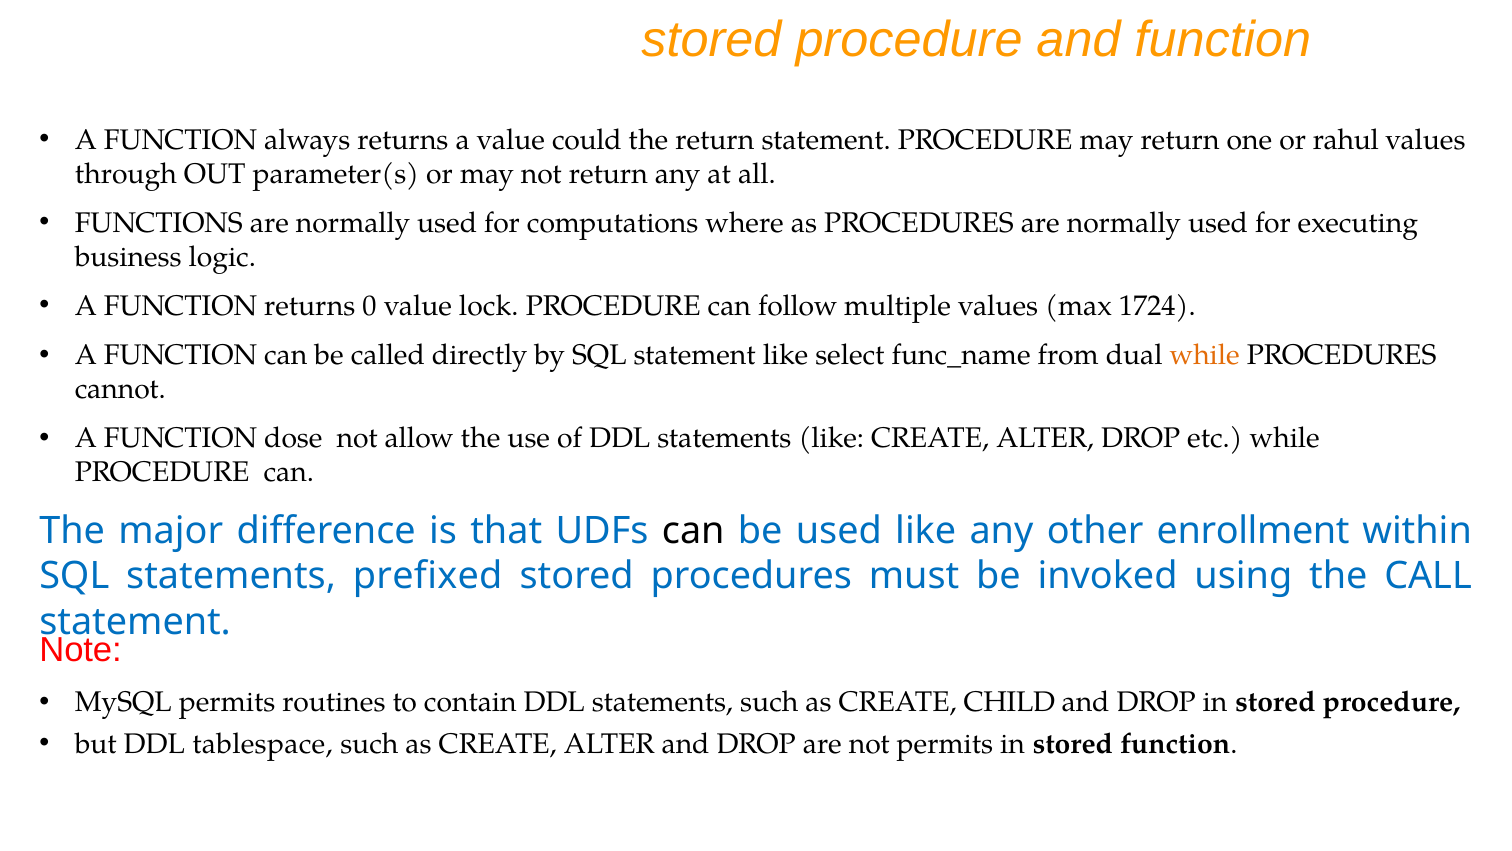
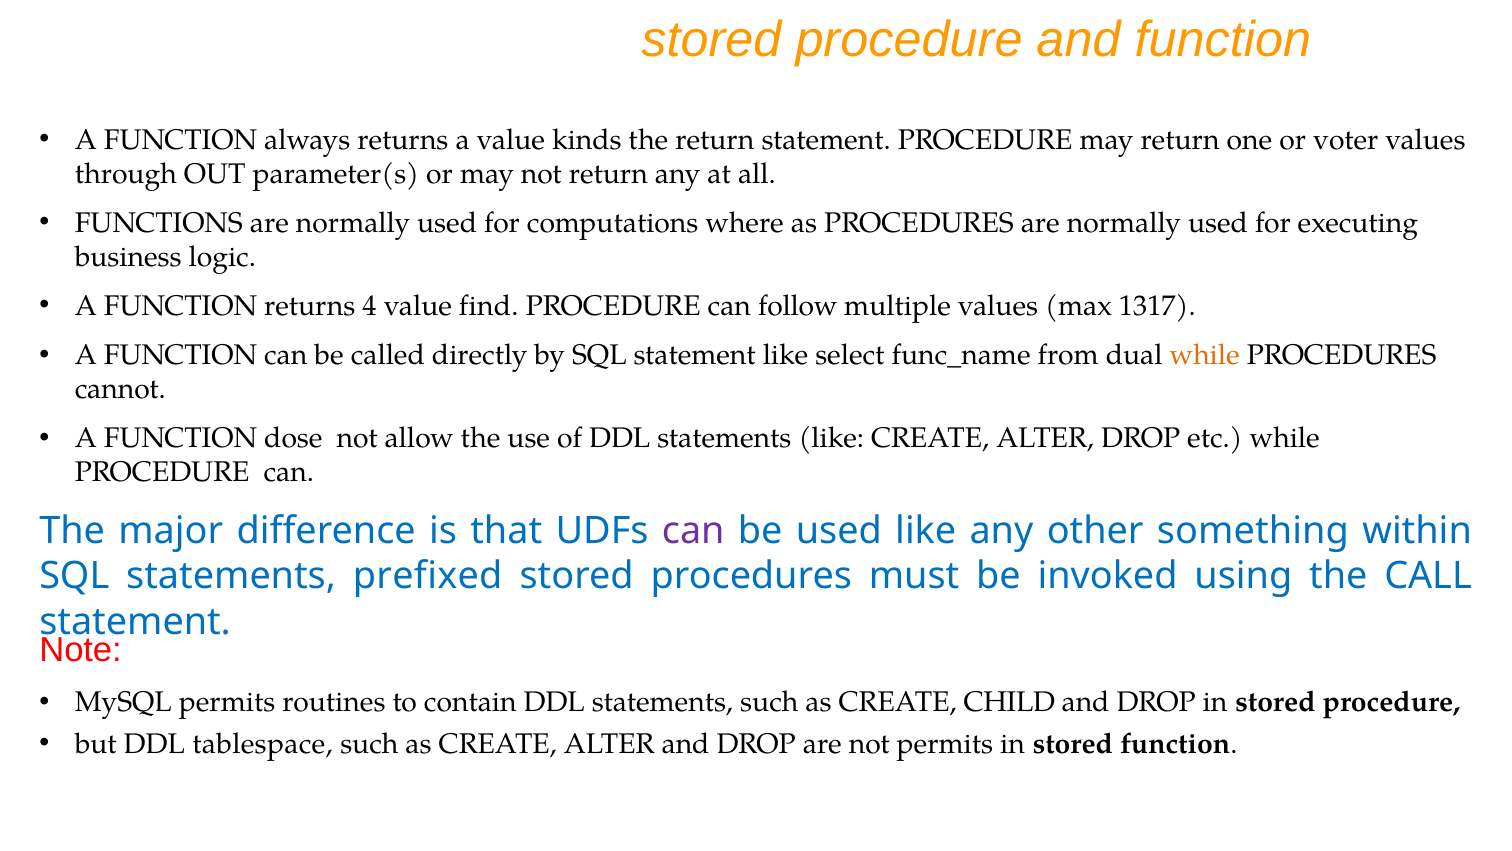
could: could -> kinds
rahul: rahul -> voter
0: 0 -> 4
lock: lock -> find
1724: 1724 -> 1317
can at (693, 531) colour: black -> purple
enrollment: enrollment -> something
